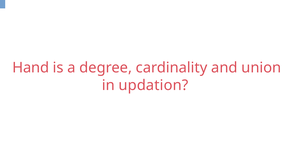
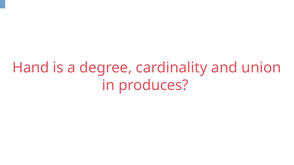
updation: updation -> produces
